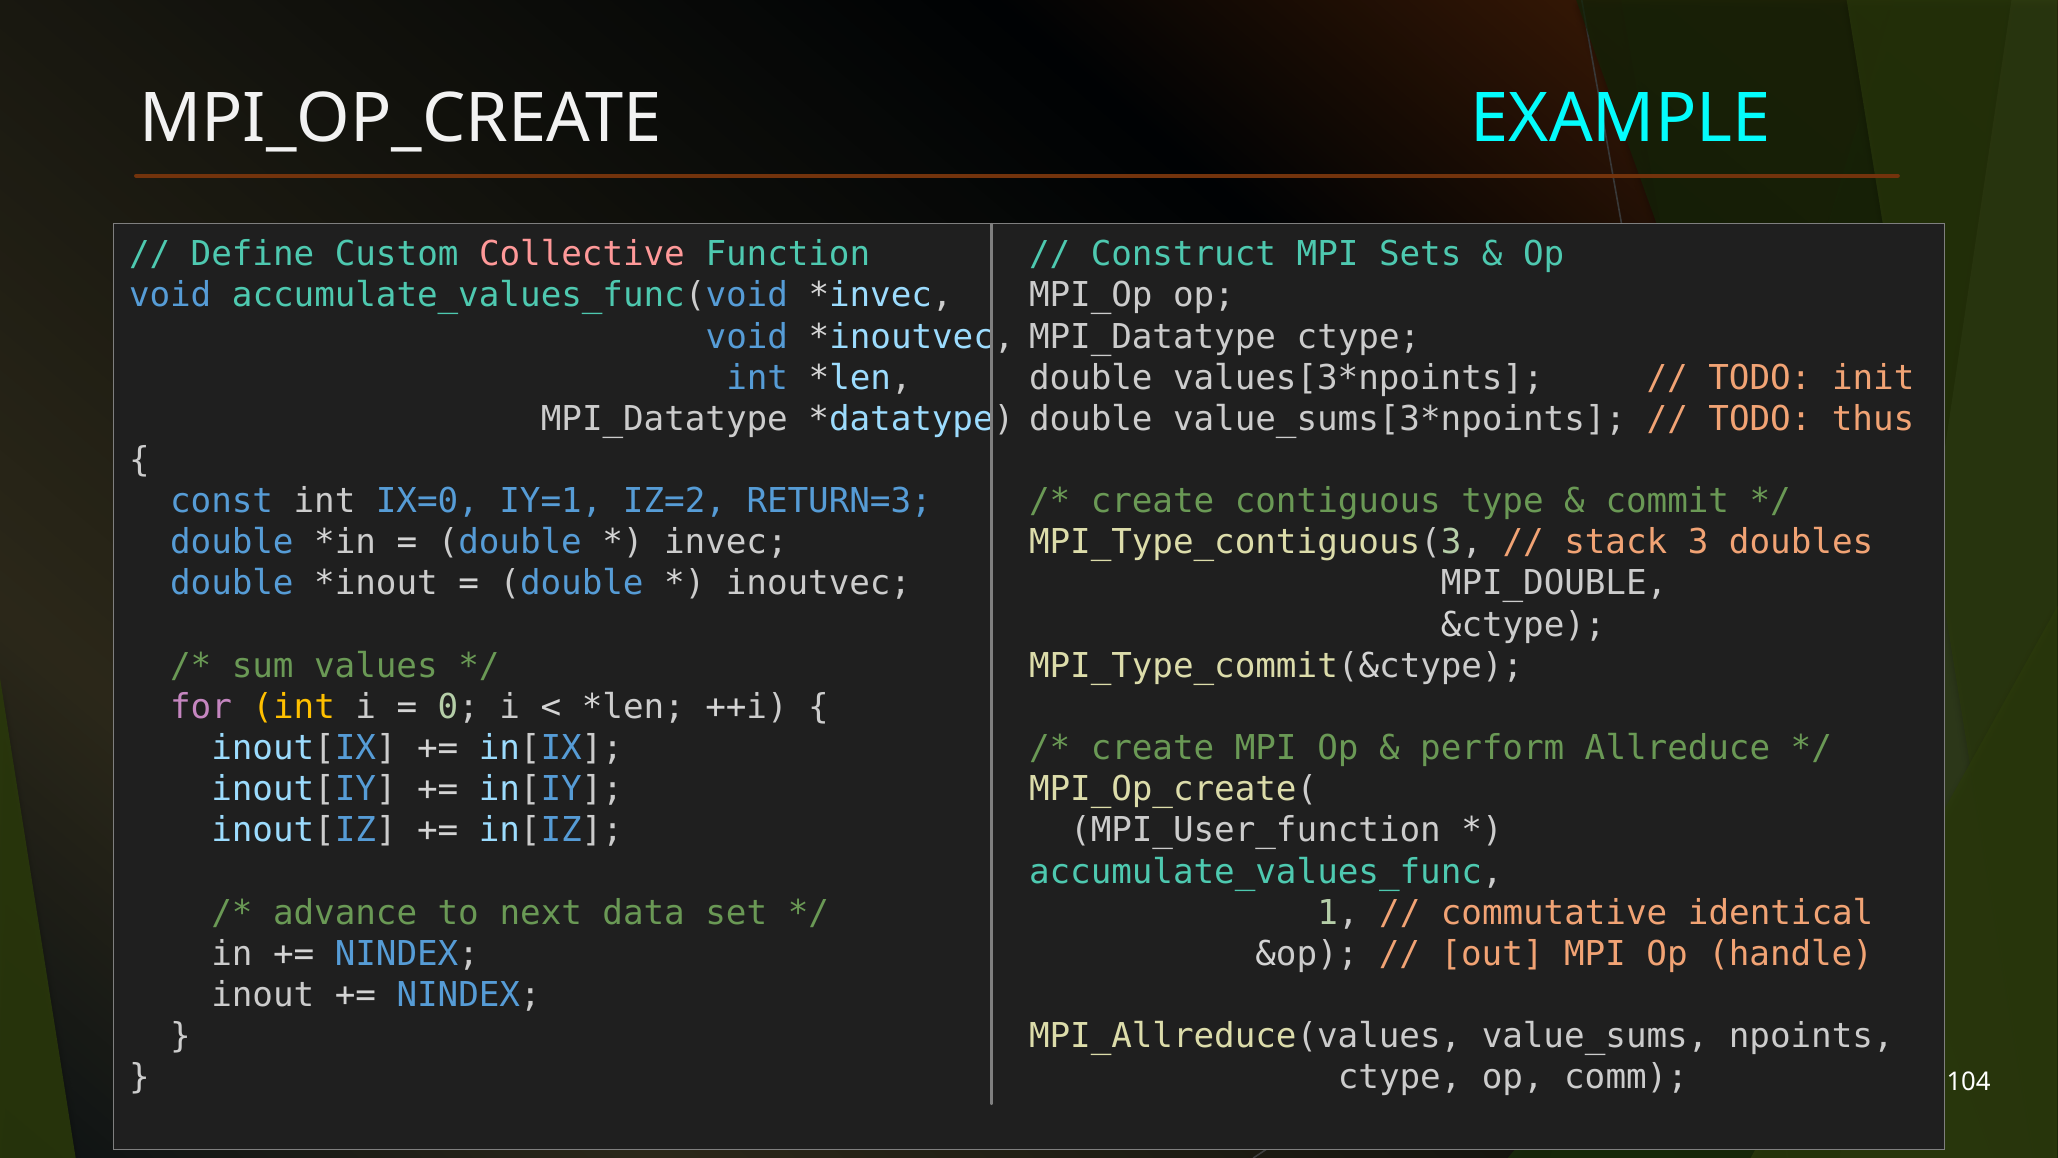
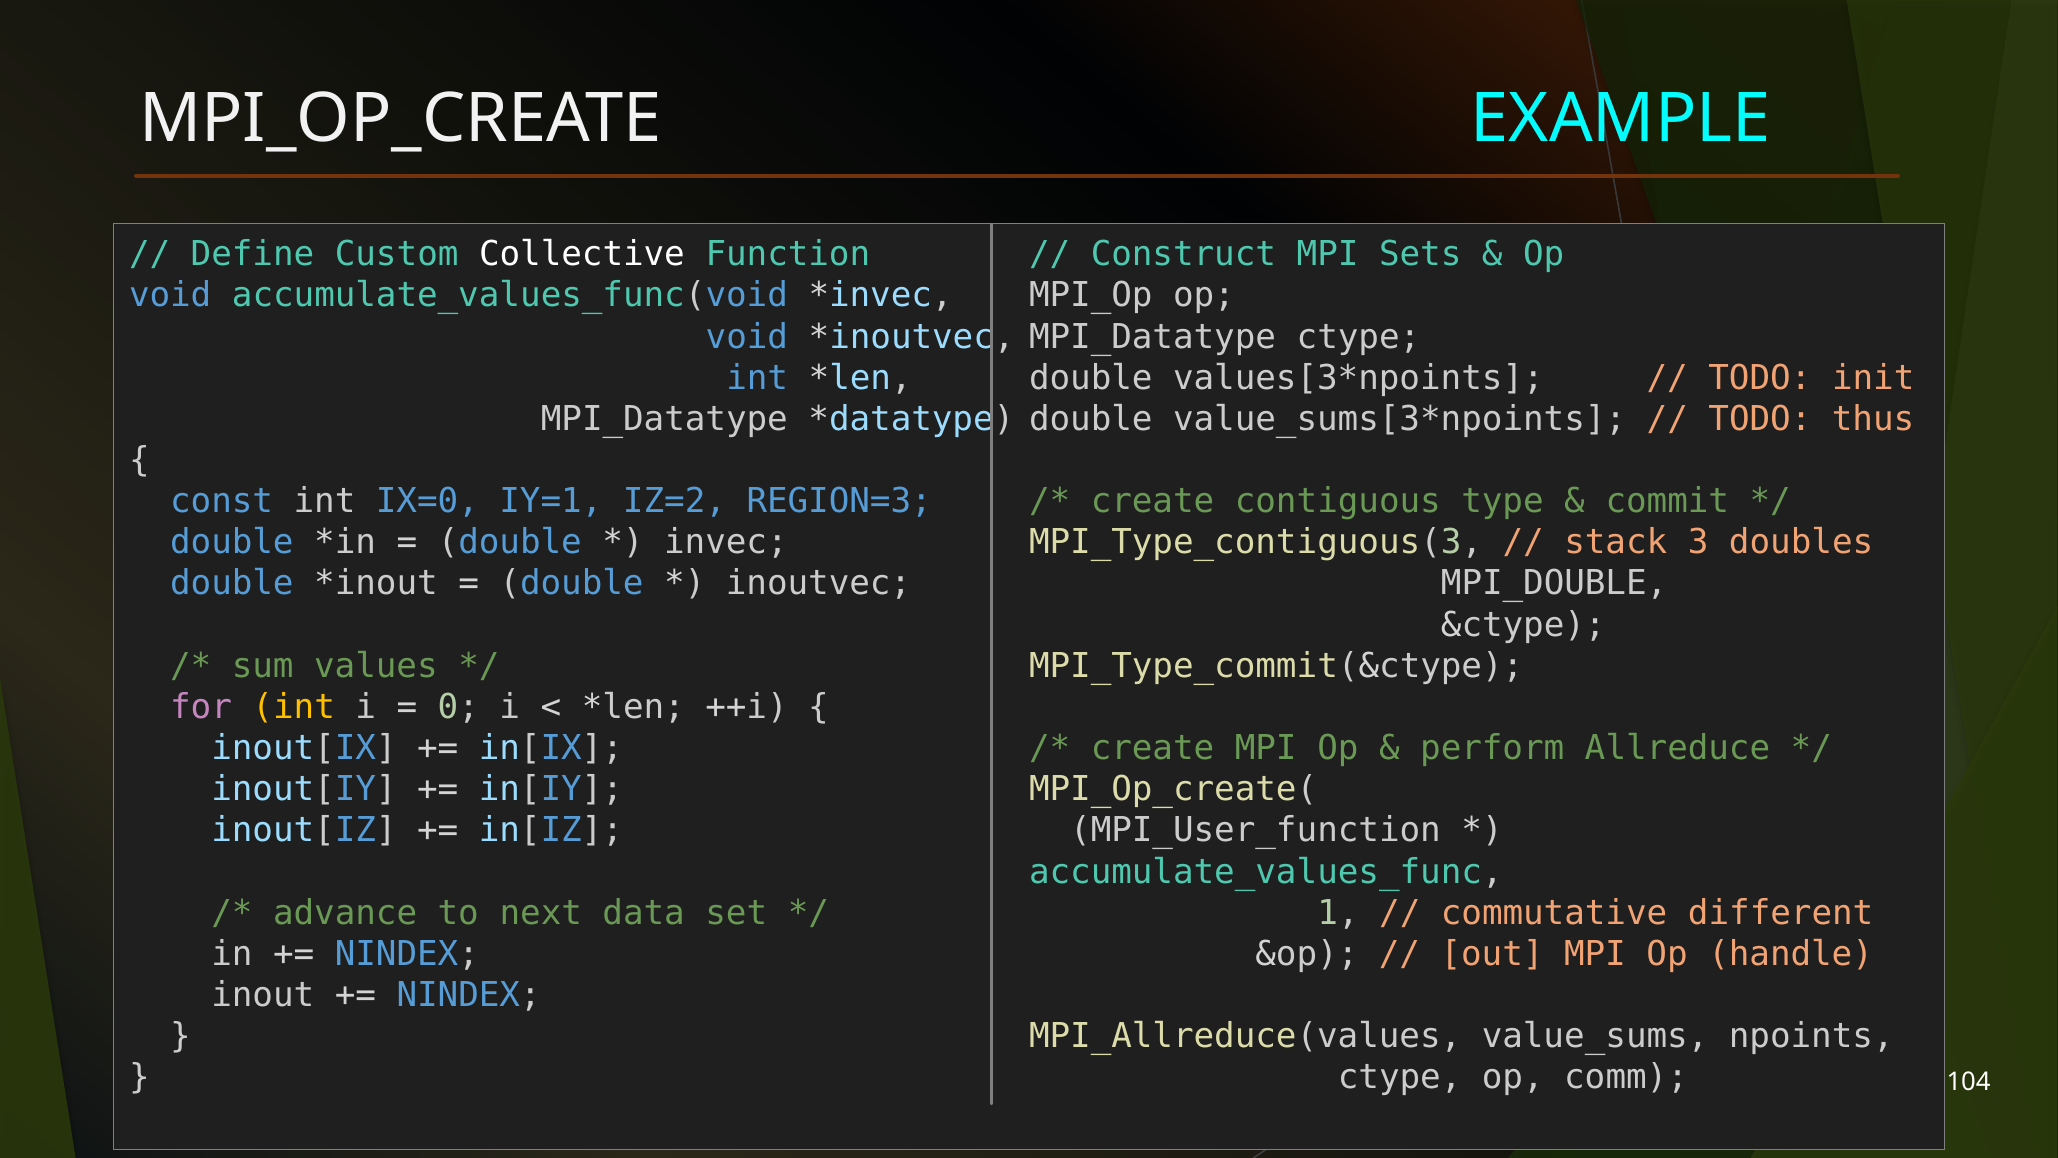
Collective colour: pink -> white
RETURN=3: RETURN=3 -> REGION=3
identical: identical -> different
